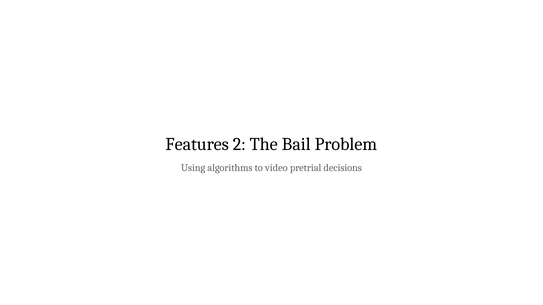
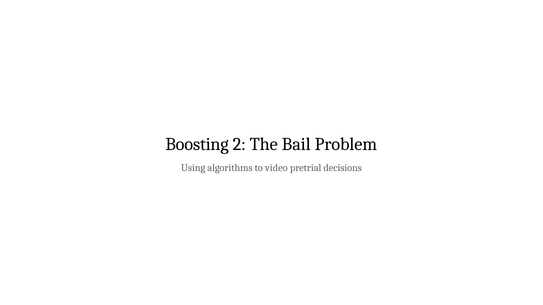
Features: Features -> Boosting
